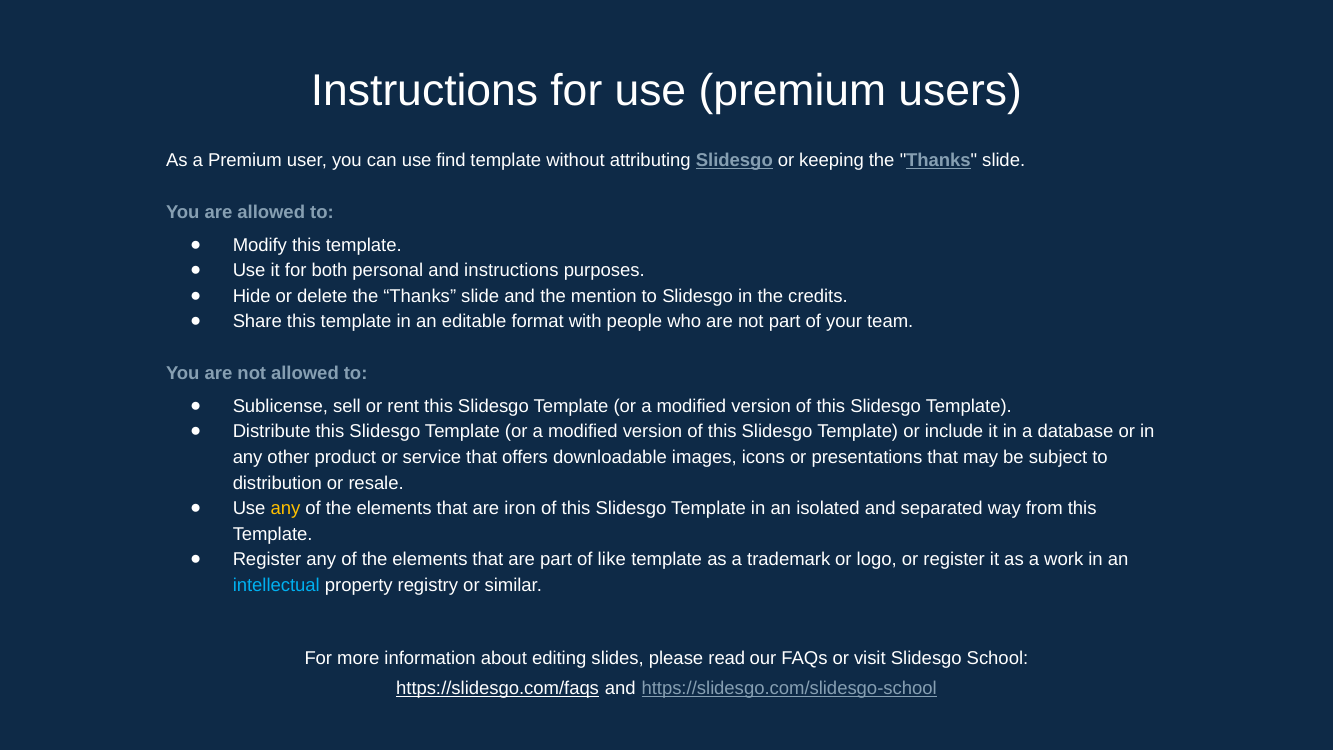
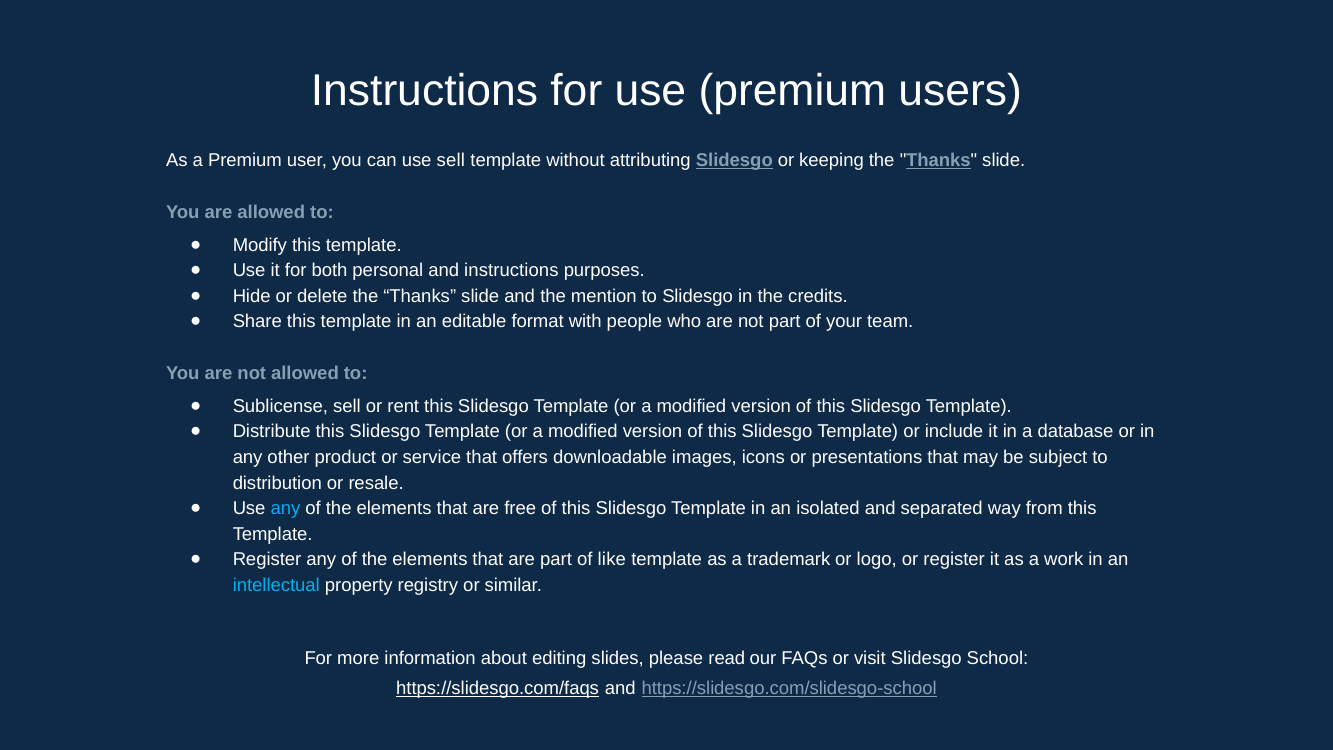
use find: find -> sell
any at (285, 508) colour: yellow -> light blue
iron: iron -> free
